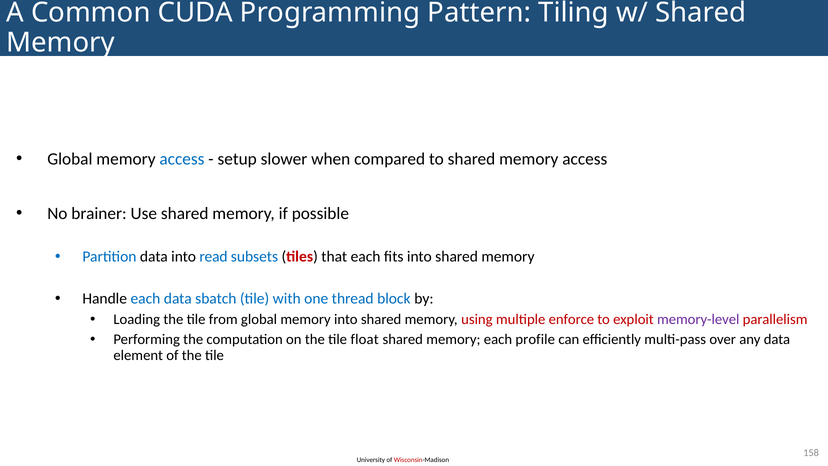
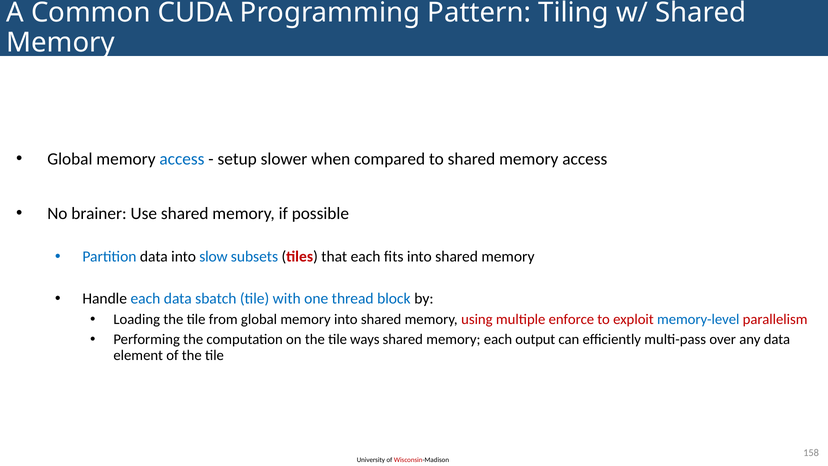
read: read -> slow
memory-level colour: purple -> blue
float: float -> ways
profile: profile -> output
